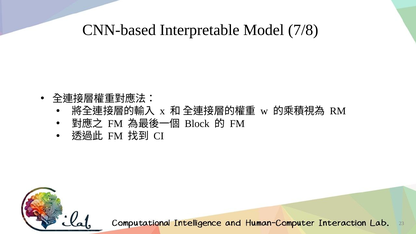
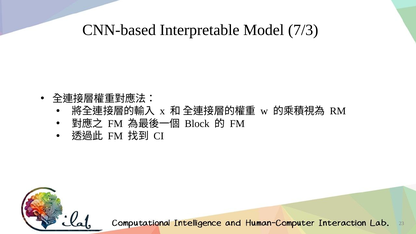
7/8: 7/8 -> 7/3
